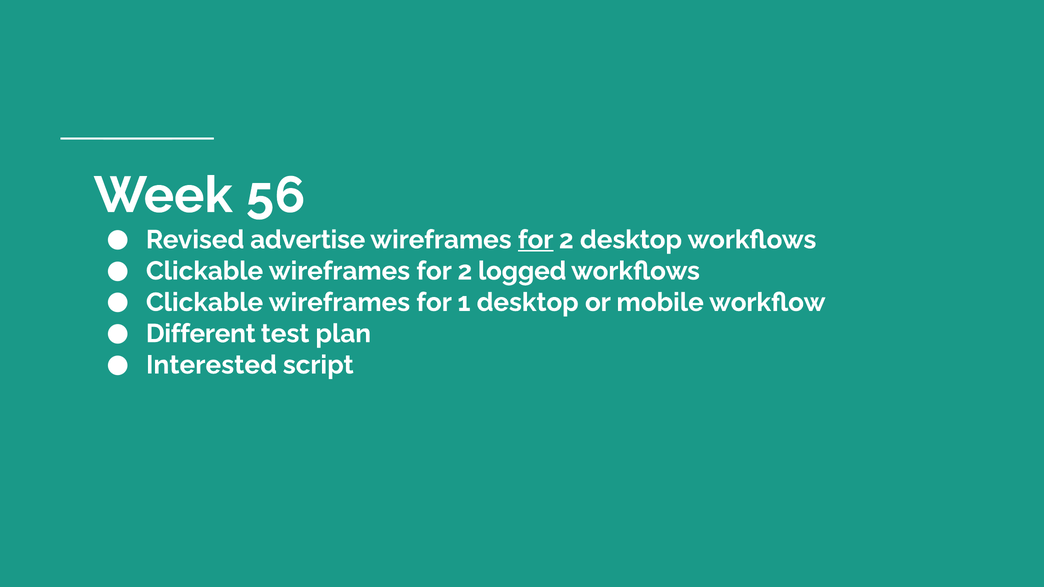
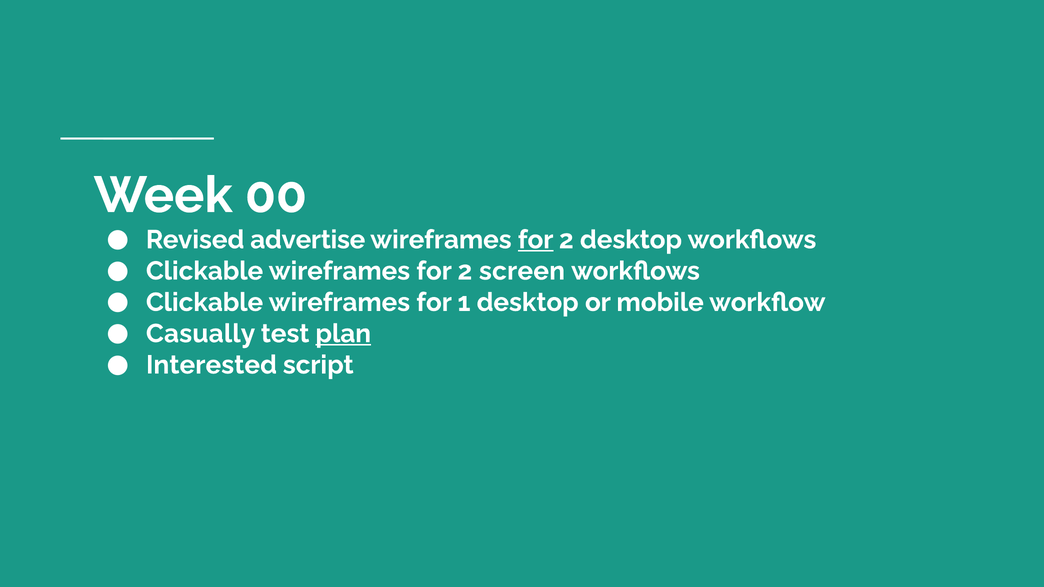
56: 56 -> 00
logged: logged -> screen
Different: Different -> Casually
plan underline: none -> present
